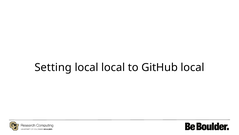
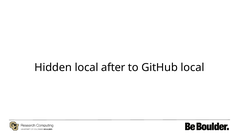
Setting: Setting -> Hidden
local local: local -> after
